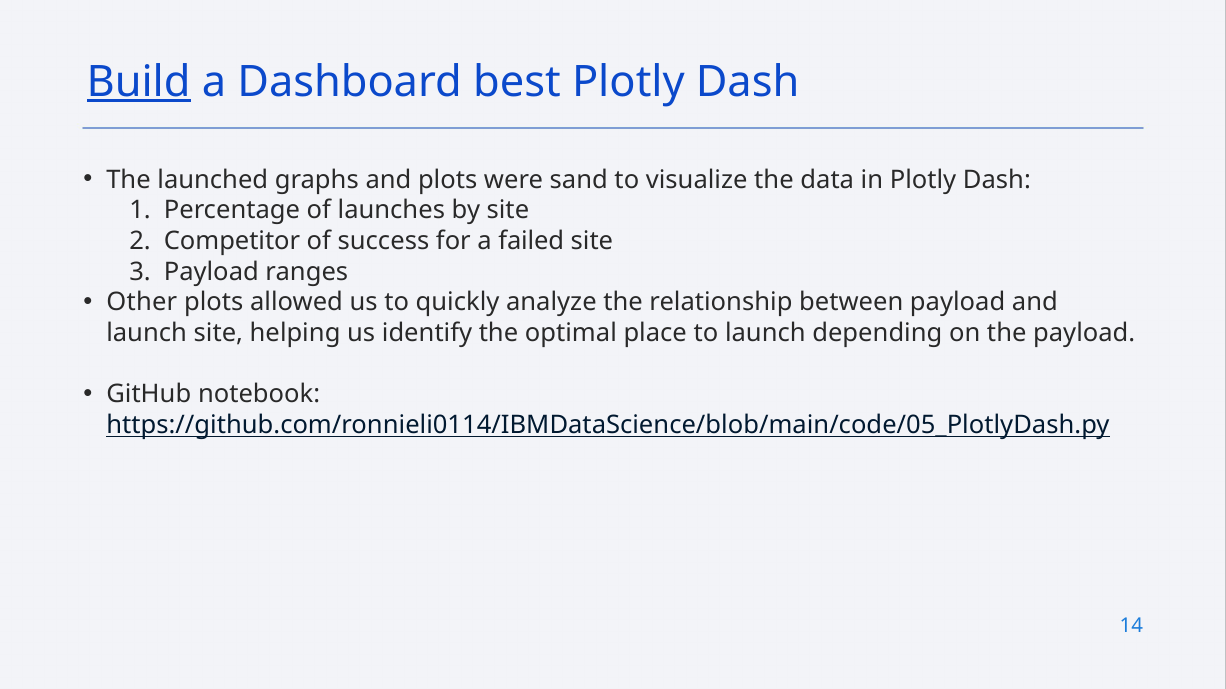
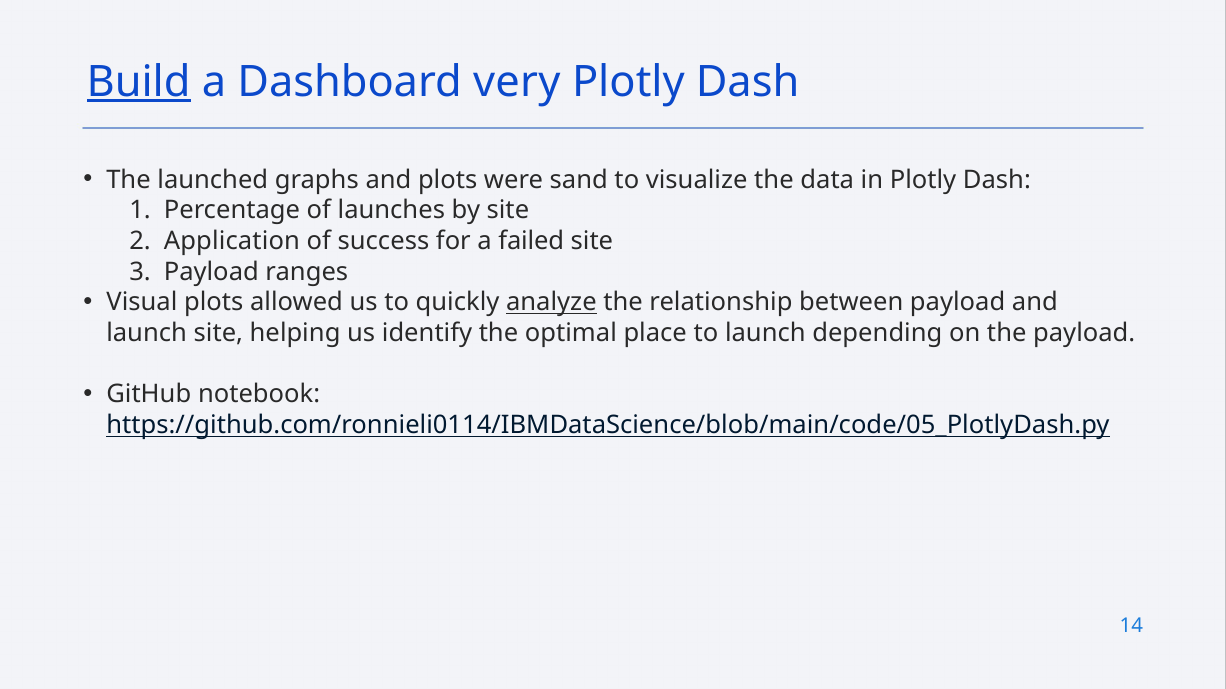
best: best -> very
Competitor: Competitor -> Application
Other: Other -> Visual
analyze underline: none -> present
